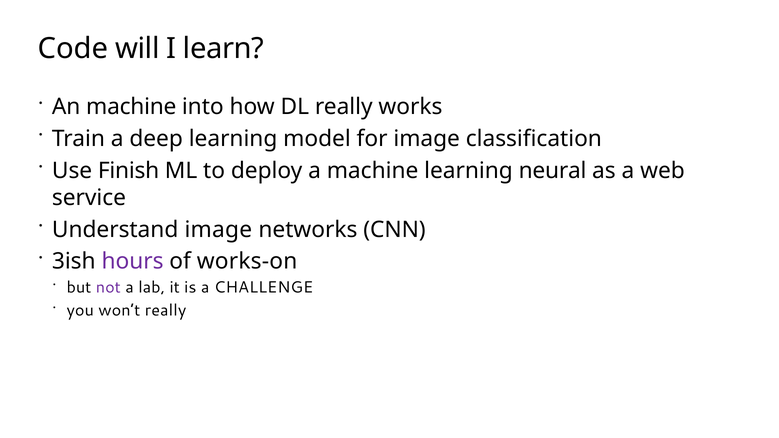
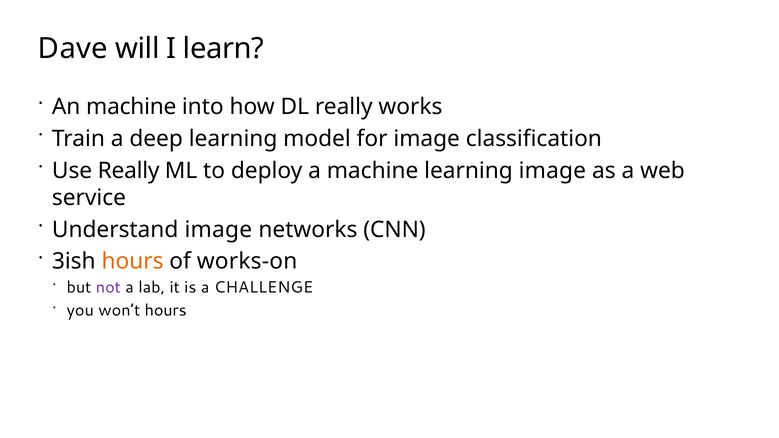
Code: Code -> Dave
Use Finish: Finish -> Really
learning neural: neural -> image
hours at (133, 262) colour: purple -> orange
won’t really: really -> hours
